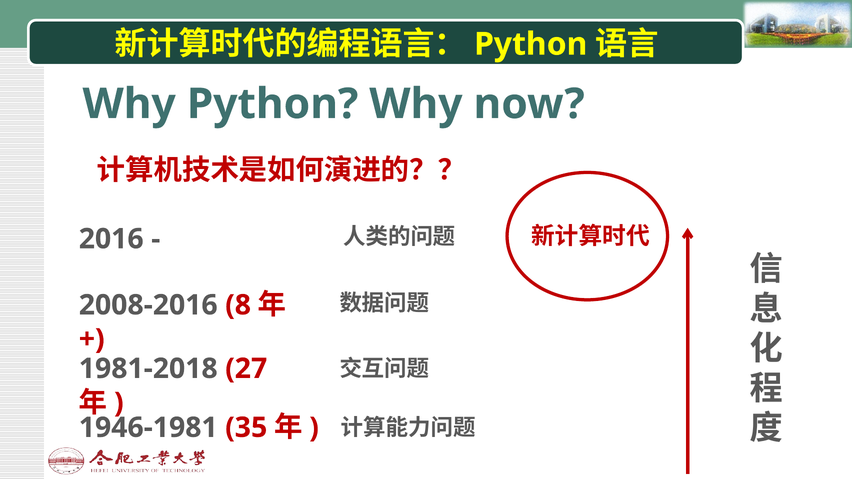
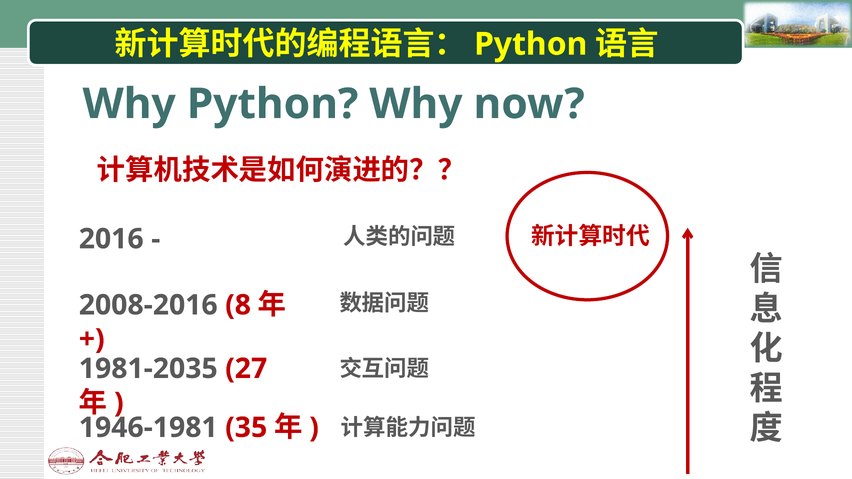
1981-2018: 1981-2018 -> 1981-2035
